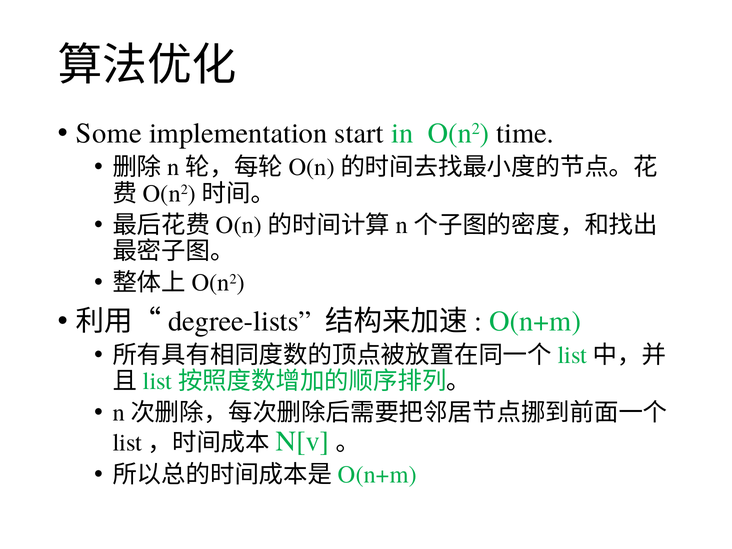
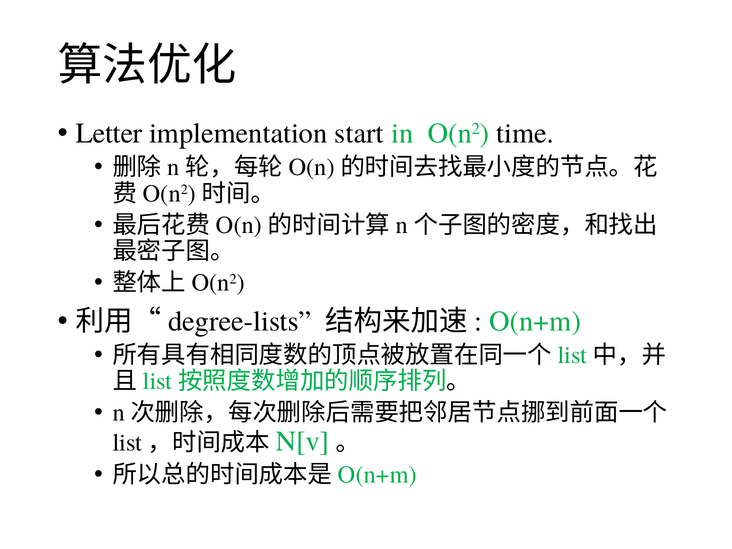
Some: Some -> Letter
